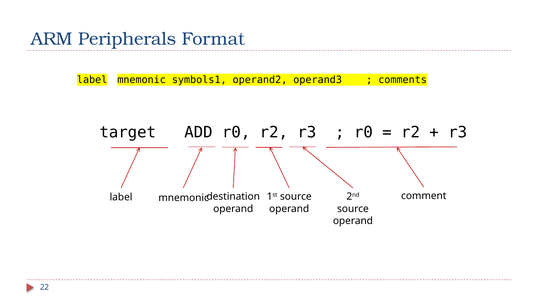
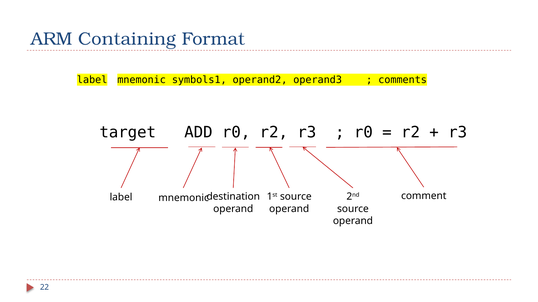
Peripherals: Peripherals -> Containing
